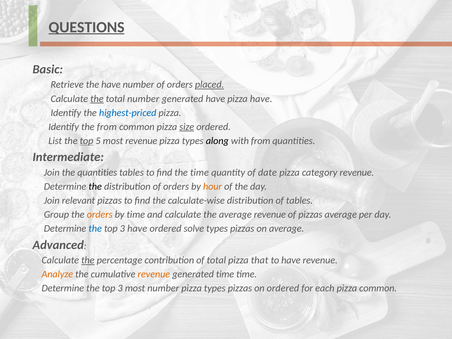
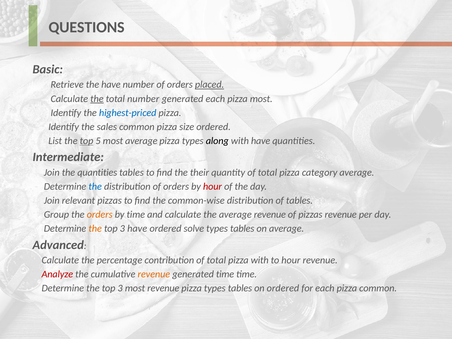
QUESTIONS underline: present -> none
generated have: have -> each
pizza have: have -> most
the from: from -> sales
size underline: present -> none
most revenue: revenue -> average
with from: from -> have
the time: time -> their
quantity of date: date -> total
category revenue: revenue -> average
the at (95, 187) colour: black -> blue
hour at (213, 187) colour: orange -> red
calculate-wise: calculate-wise -> common-wise
pizzas average: average -> revenue
the at (95, 229) colour: blue -> orange
pizzas at (242, 229): pizzas -> tables
the at (88, 260) underline: present -> none
pizza that: that -> with
to have: have -> hour
Analyze colour: orange -> red
most number: number -> revenue
pizza types pizzas: pizzas -> tables
